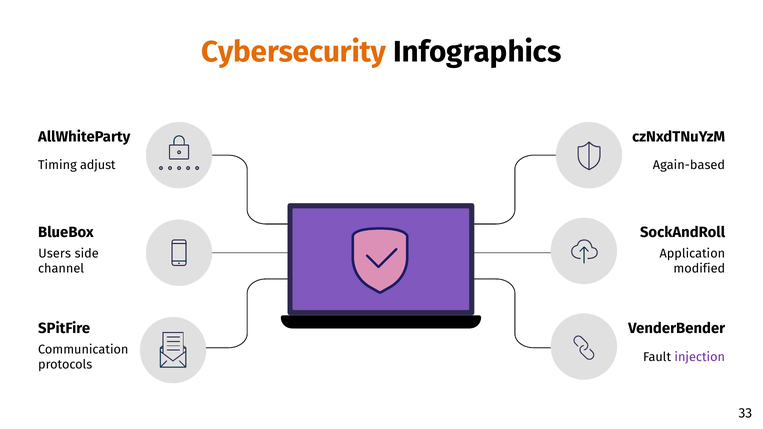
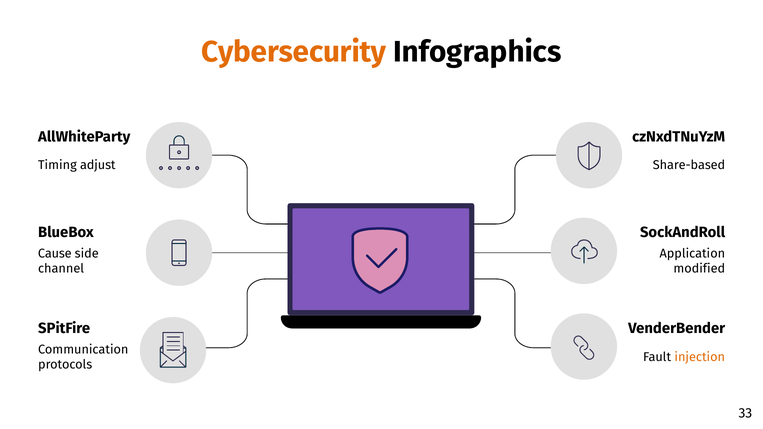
Again-based: Again-based -> Share-based
Users: Users -> Cause
injection colour: purple -> orange
